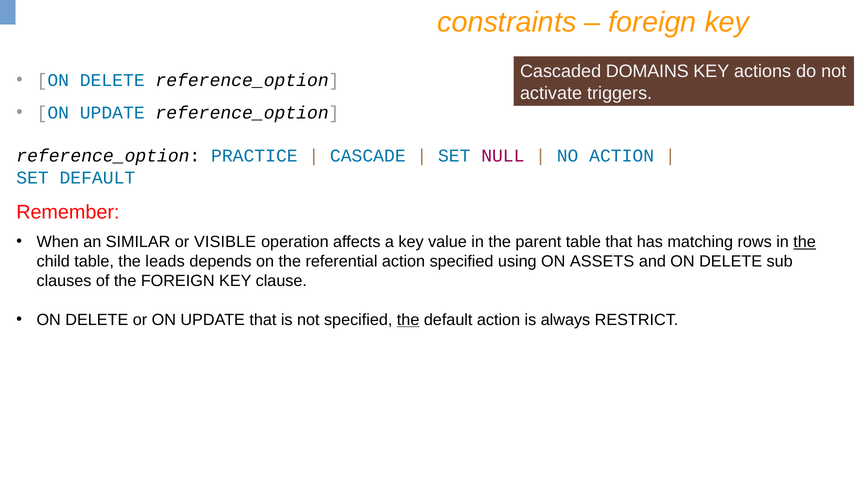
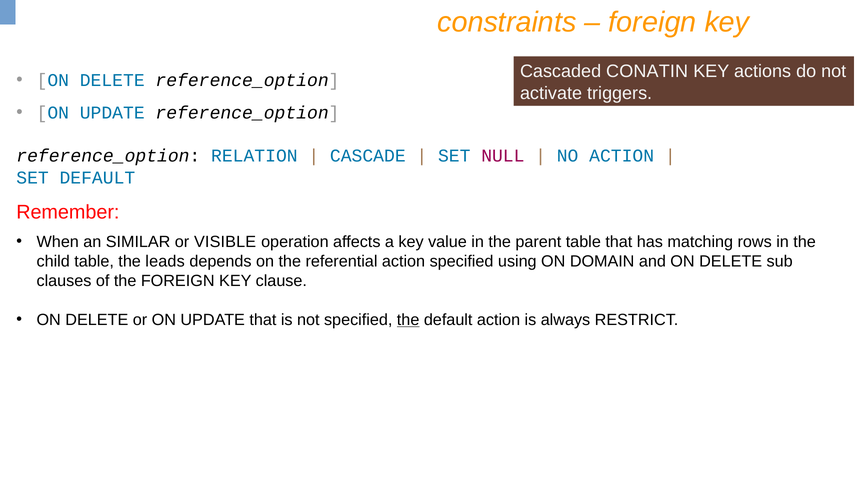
DOMAINS: DOMAINS -> CONATIN
PRACTICE: PRACTICE -> RELATION
the at (805, 242) underline: present -> none
ASSETS: ASSETS -> DOMAIN
